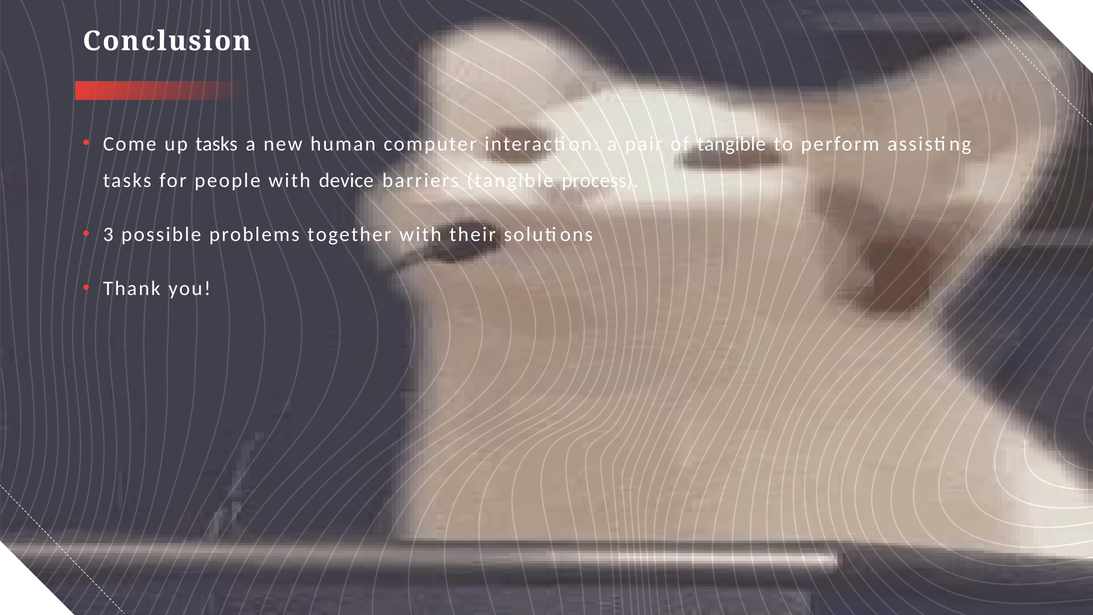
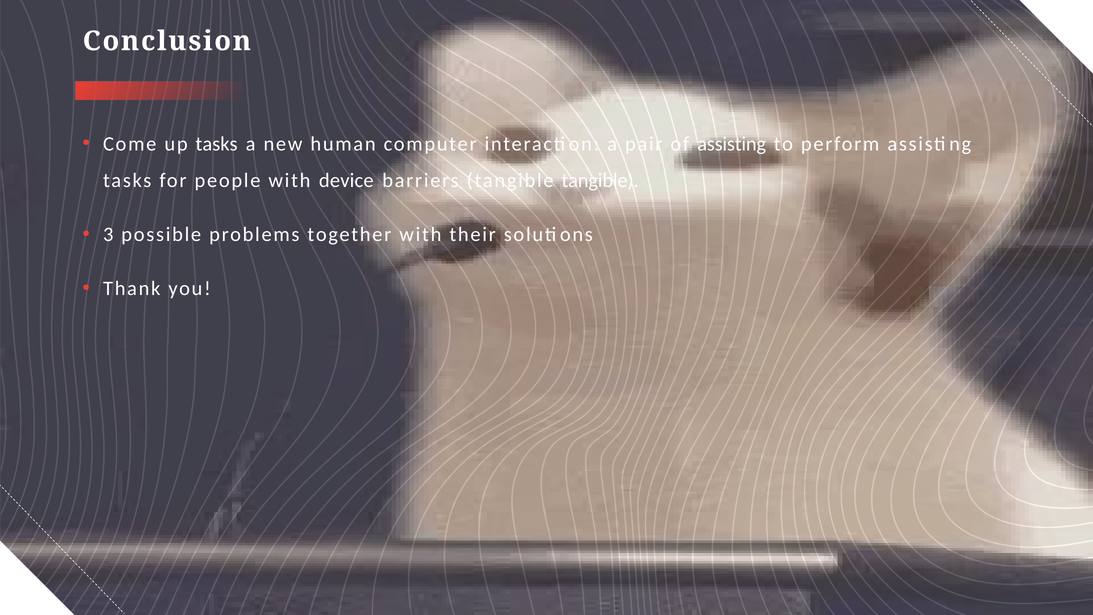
of tangible: tangible -> assisting
tangible process: process -> tangible
